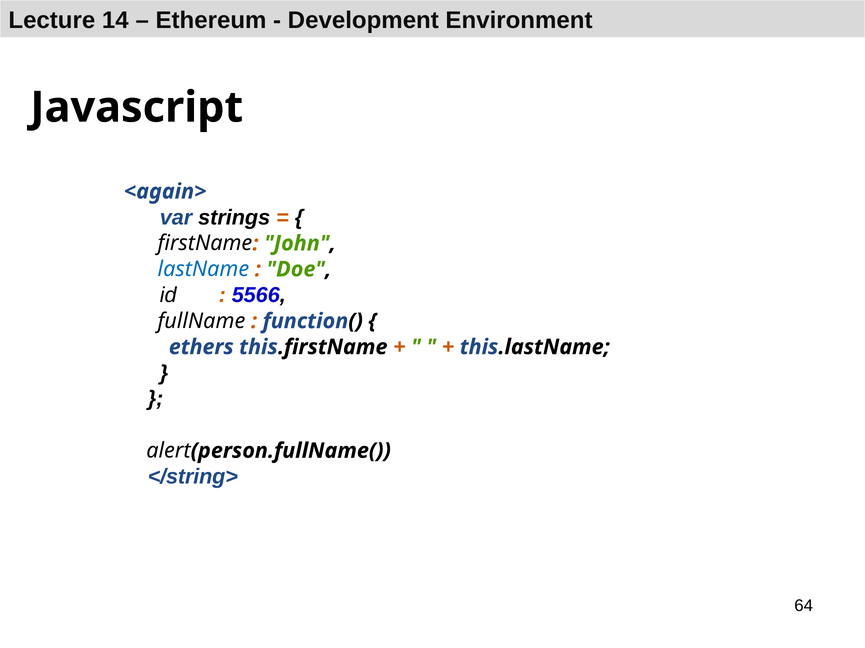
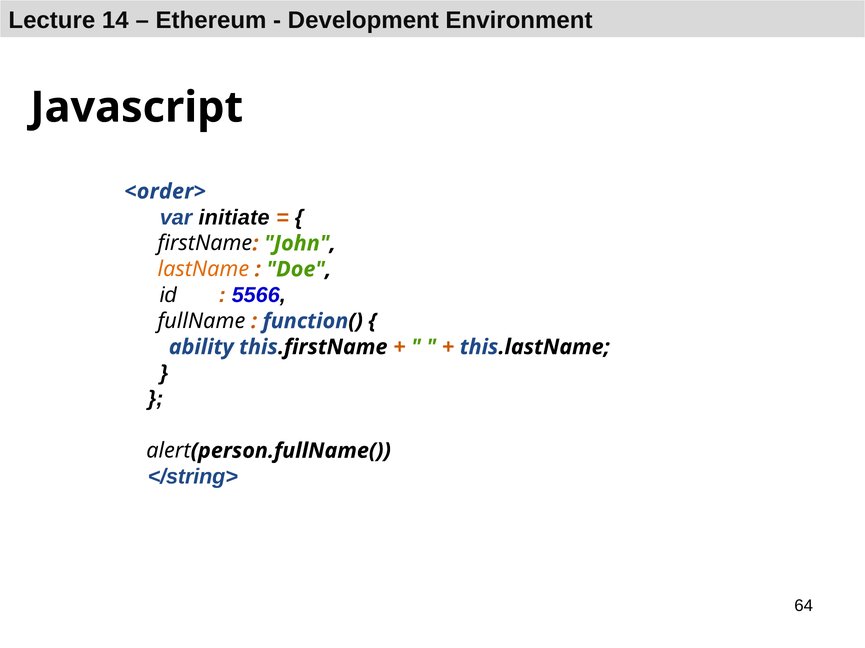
<again>: <again> -> <order>
strings: strings -> initiate
lastName colour: blue -> orange
ethers: ethers -> ability
